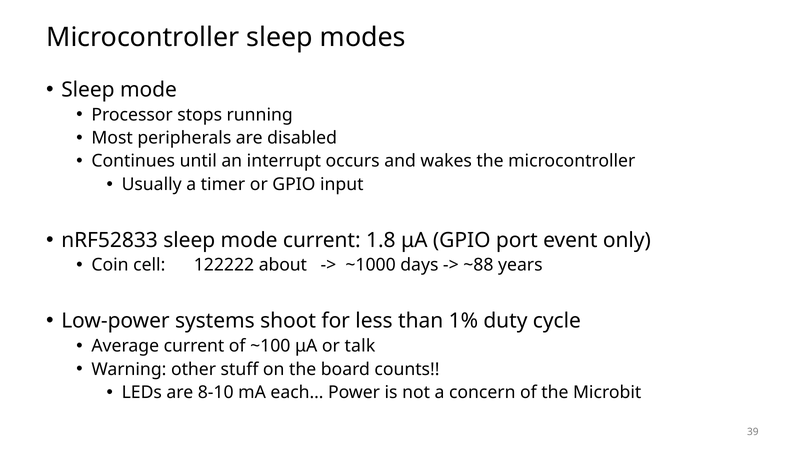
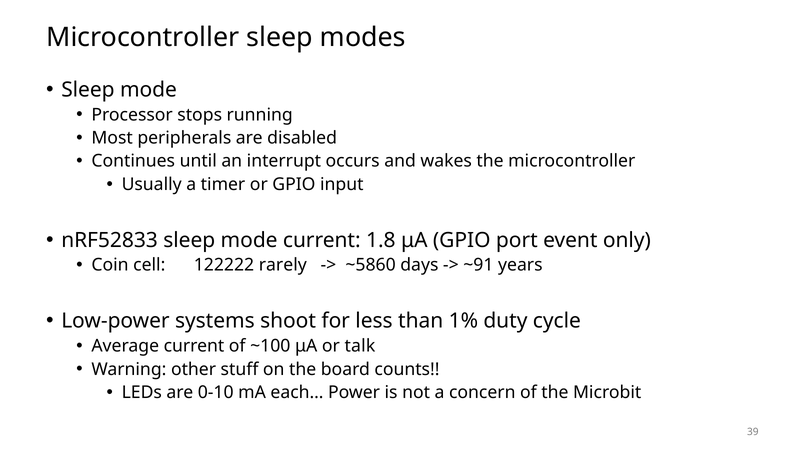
about: about -> rarely
~1000: ~1000 -> ~5860
~88: ~88 -> ~91
8-10: 8-10 -> 0-10
